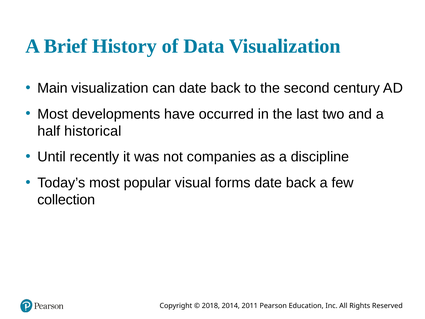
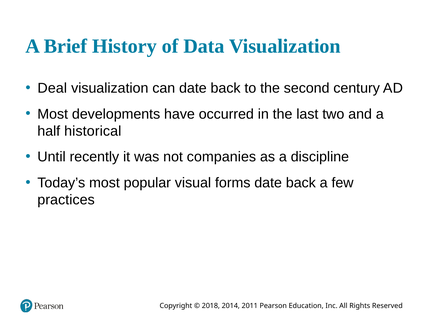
Main: Main -> Deal
collection: collection -> practices
